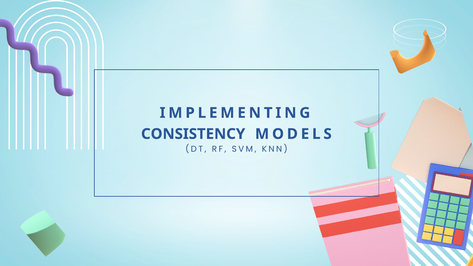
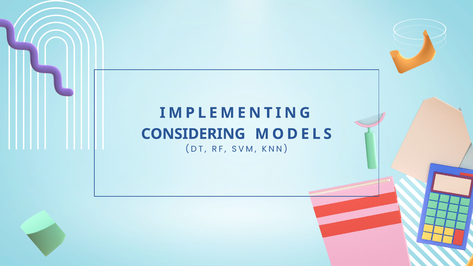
CONSISTENCY: CONSISTENCY -> CONSIDERING
